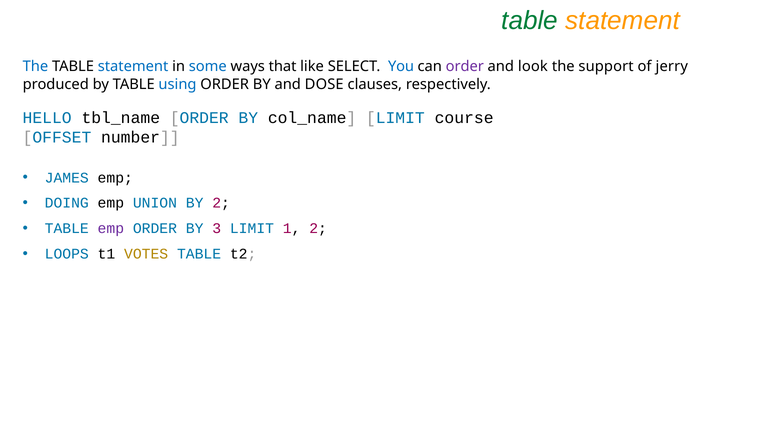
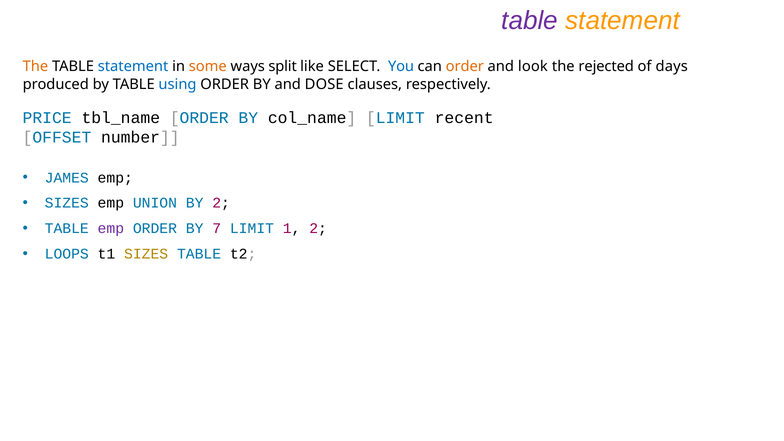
table at (530, 20) colour: green -> purple
The at (35, 67) colour: blue -> orange
some colour: blue -> orange
that: that -> split
order at (465, 67) colour: purple -> orange
support: support -> rejected
jerry: jerry -> days
HELLO: HELLO -> PRICE
course: course -> recent
DOING at (67, 203): DOING -> SIZES
3: 3 -> 7
t1 VOTES: VOTES -> SIZES
